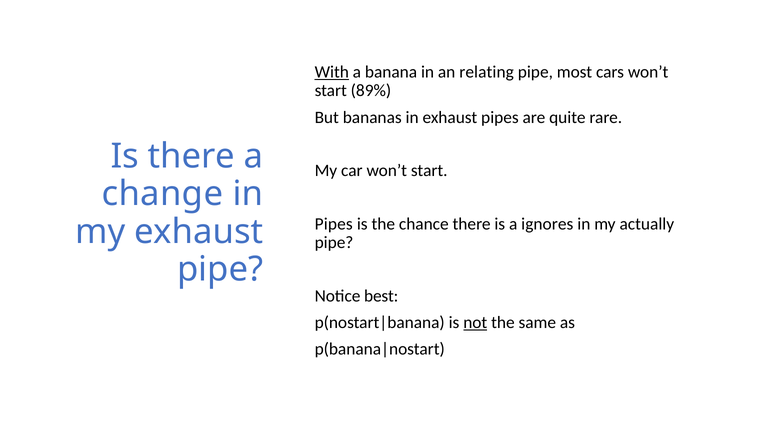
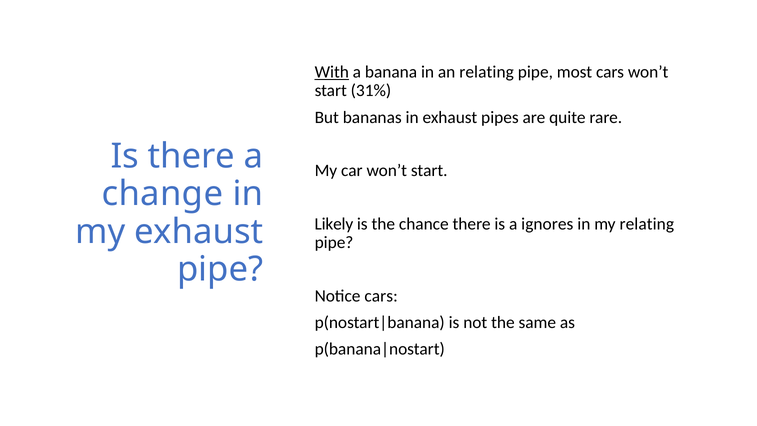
89%: 89% -> 31%
Pipes at (334, 224): Pipes -> Likely
my actually: actually -> relating
Notice best: best -> cars
not underline: present -> none
